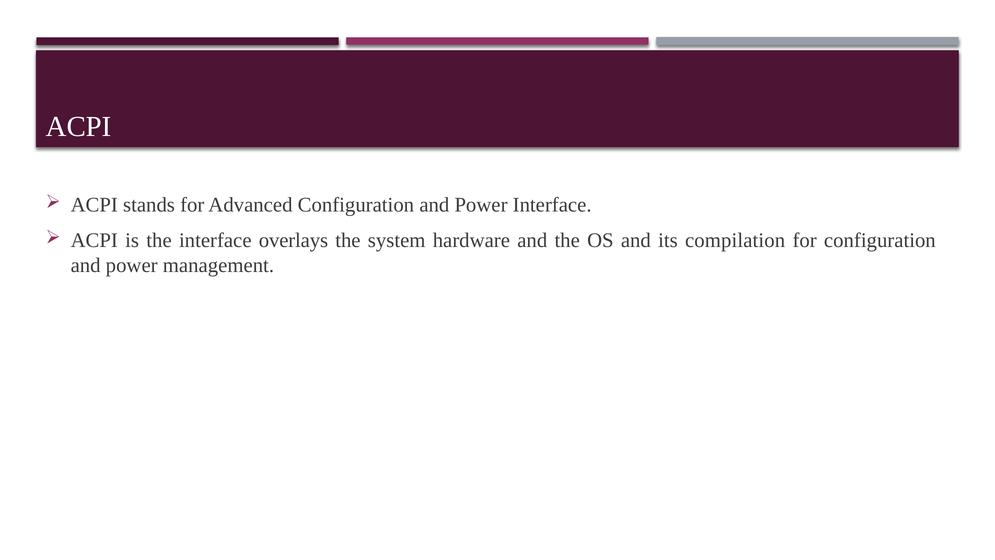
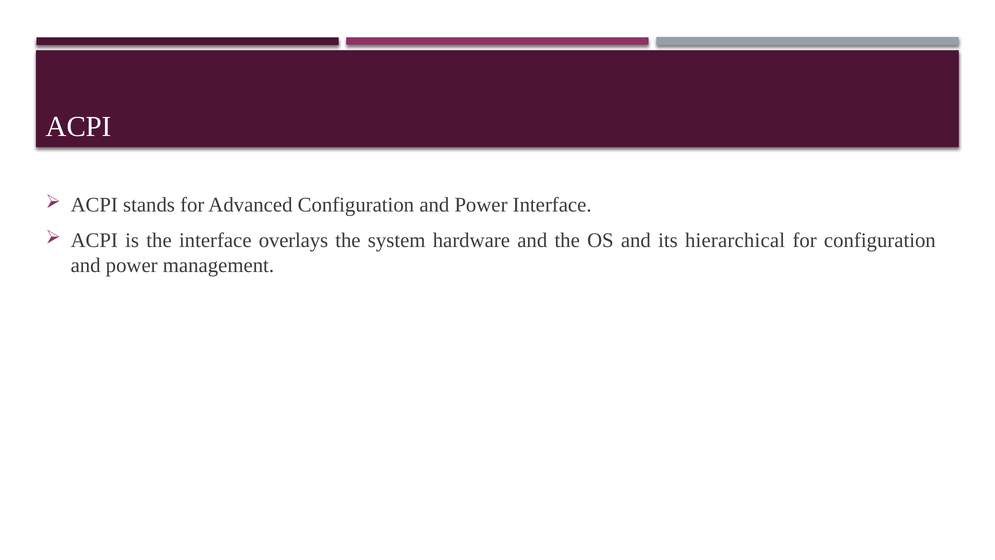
compilation: compilation -> hierarchical
